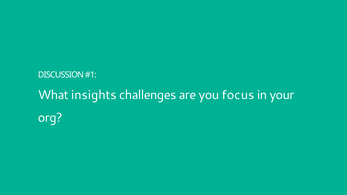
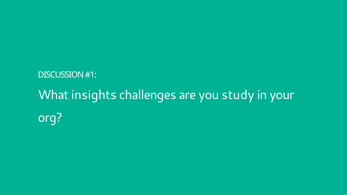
focus: focus -> study
